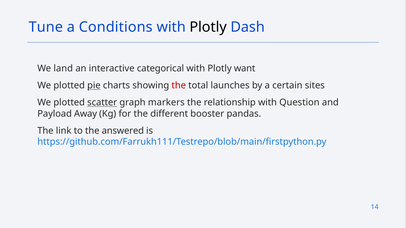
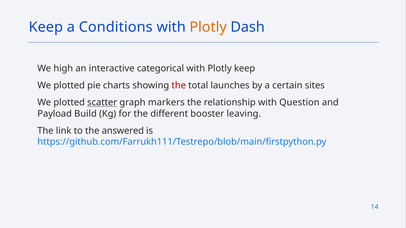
Tune at (46, 27): Tune -> Keep
Plotly at (208, 27) colour: black -> orange
land: land -> high
Plotly want: want -> keep
pie underline: present -> none
Away: Away -> Build
pandas: pandas -> leaving
